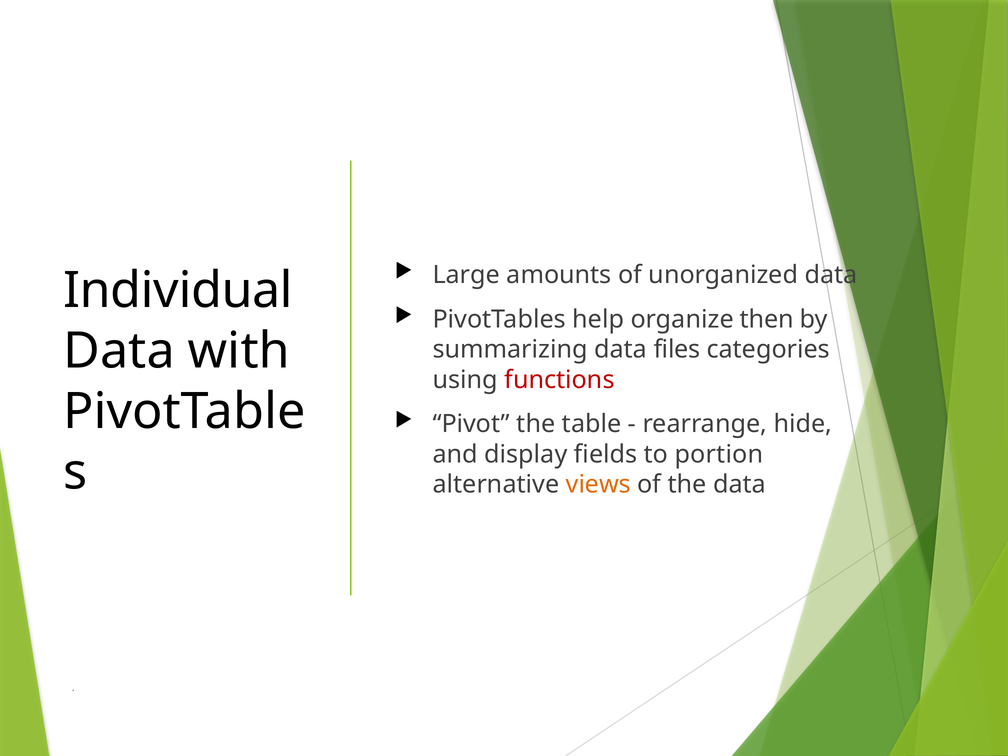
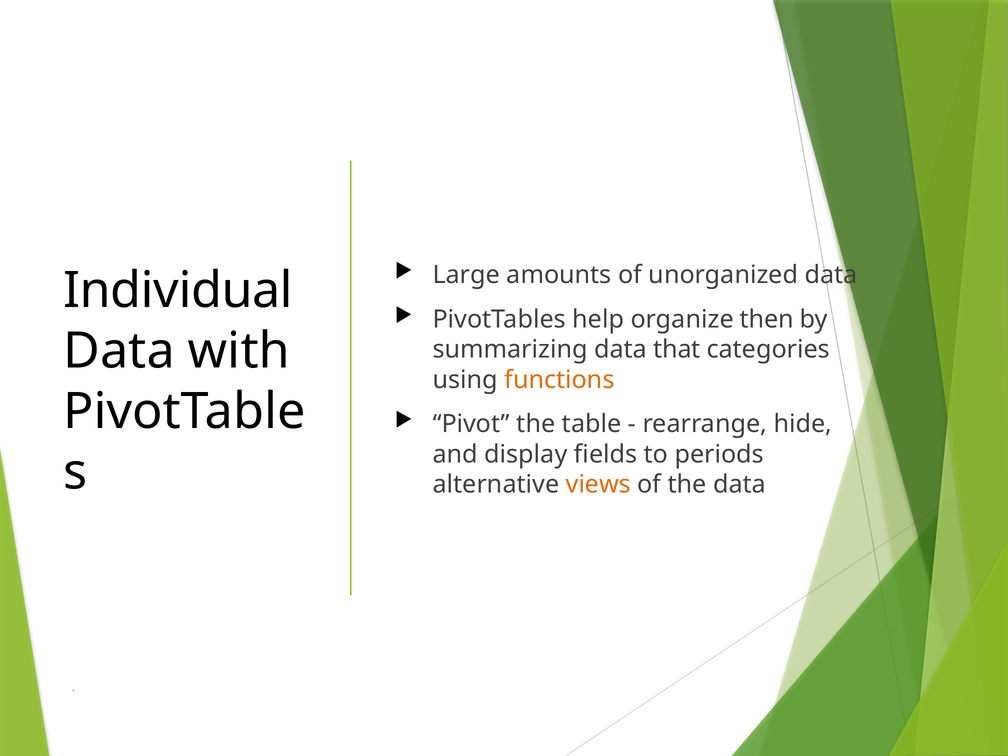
files: files -> that
functions colour: red -> orange
portion: portion -> periods
